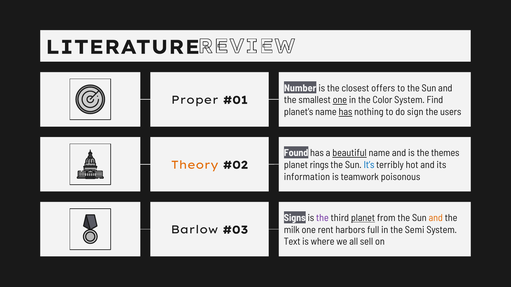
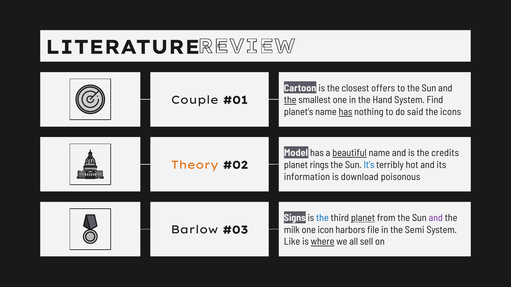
Number: Number -> Cartoon
the at (290, 100) underline: none -> present
one at (340, 100) underline: present -> none
Color: Color -> Hand
Proper: Proper -> Couple
sign: sign -> said
users: users -> icons
Found: Found -> Model
themes: themes -> credits
teamwork: teamwork -> download
the at (322, 218) colour: purple -> blue
and at (436, 218) colour: orange -> purple
rent: rent -> icon
full: full -> file
Text: Text -> Like
where underline: none -> present
